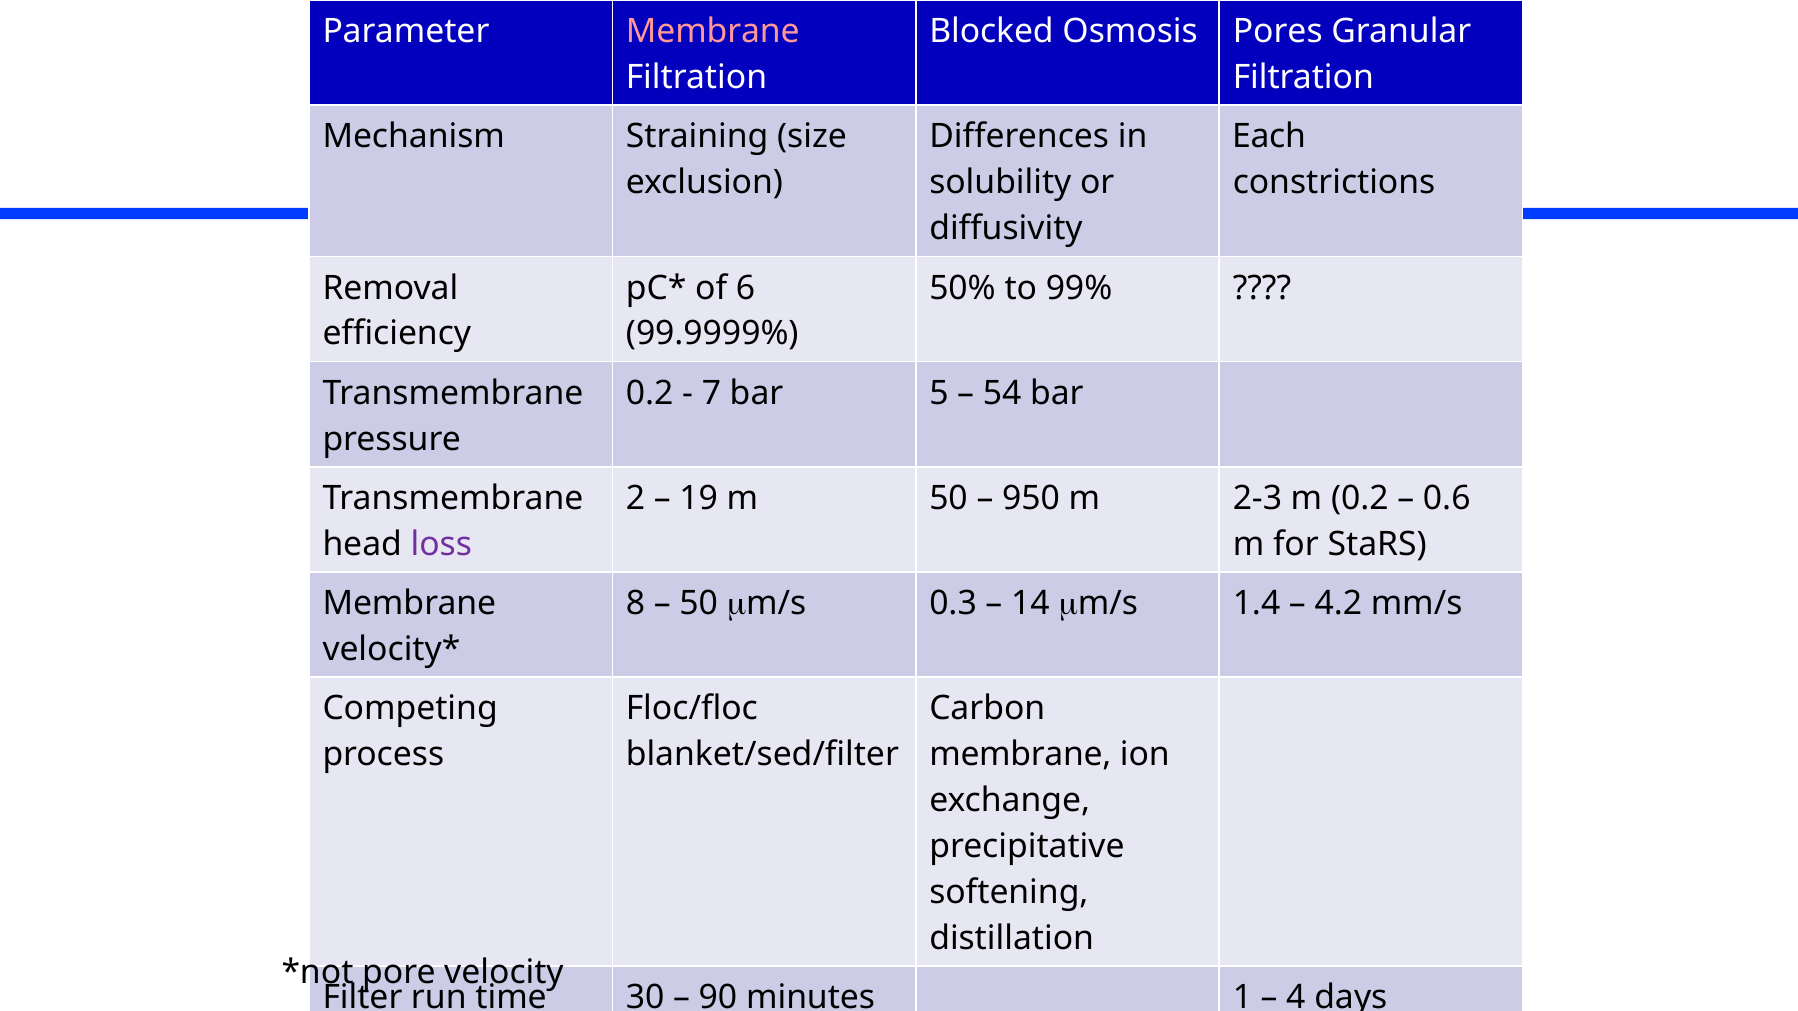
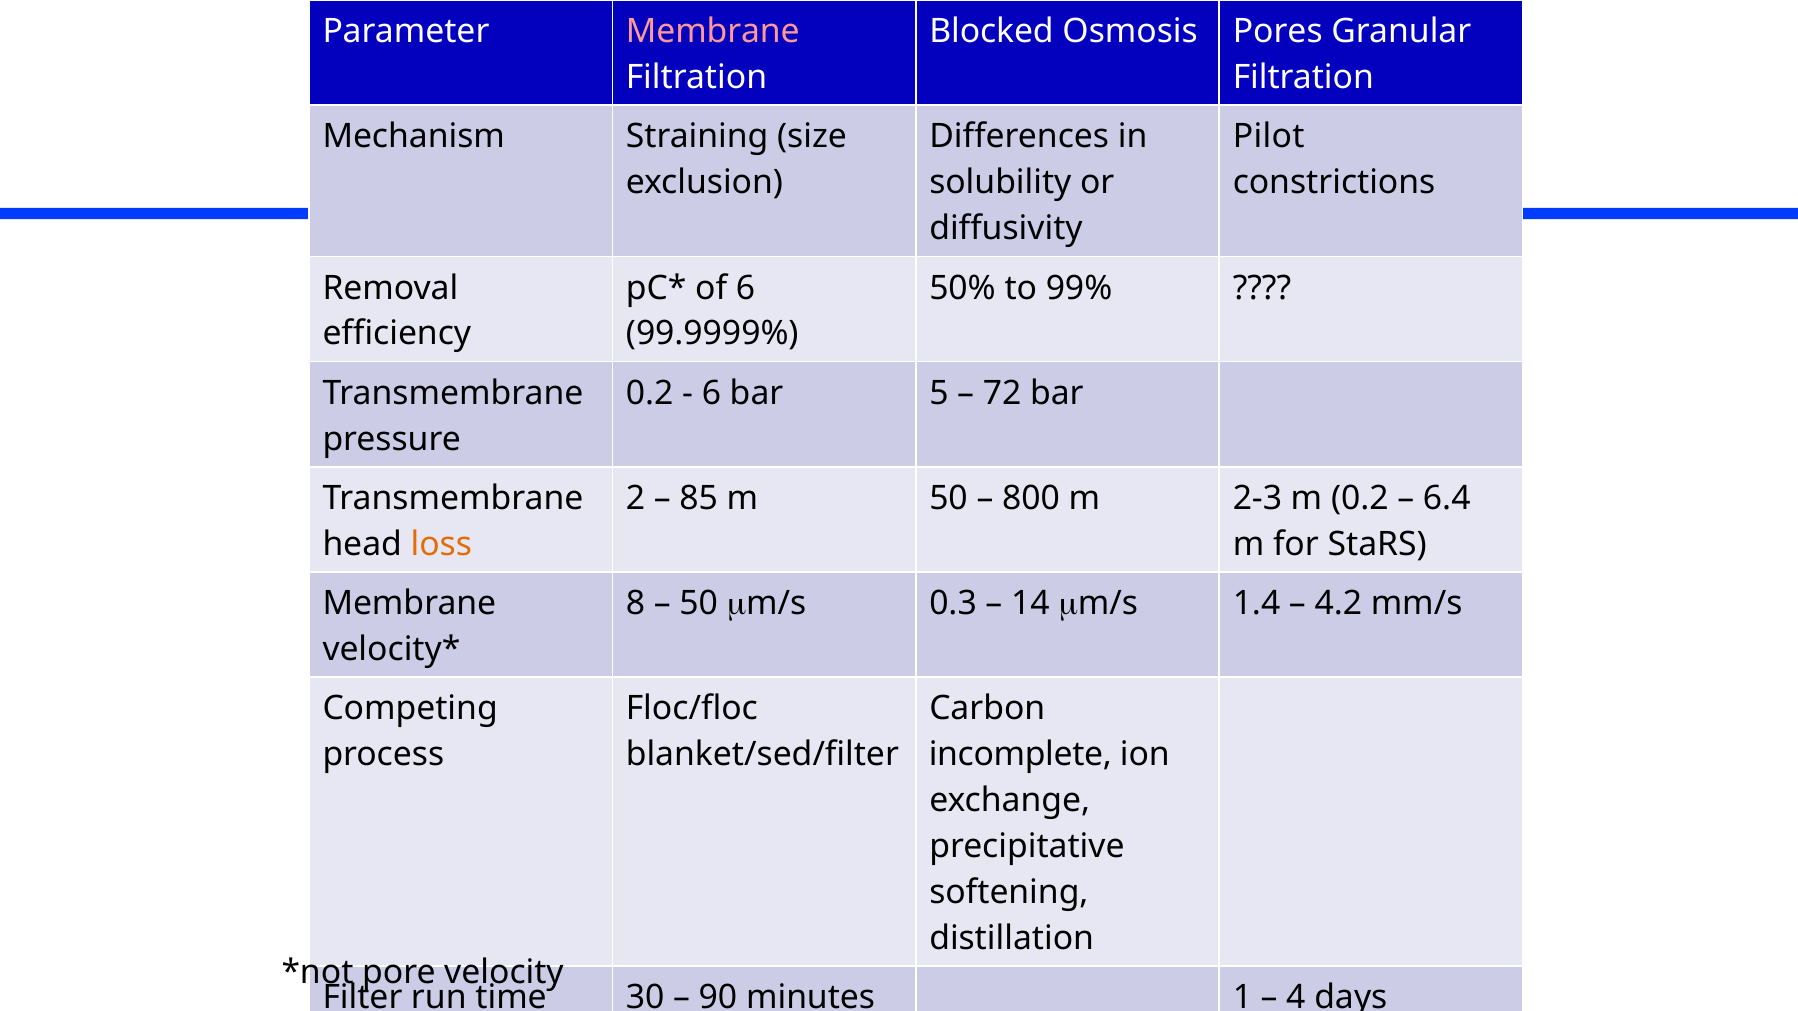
Each: Each -> Pilot
7 at (711, 393): 7 -> 6
54: 54 -> 72
19: 19 -> 85
950: 950 -> 800
0.6: 0.6 -> 6.4
loss colour: purple -> orange
membrane at (1020, 755): membrane -> incomplete
